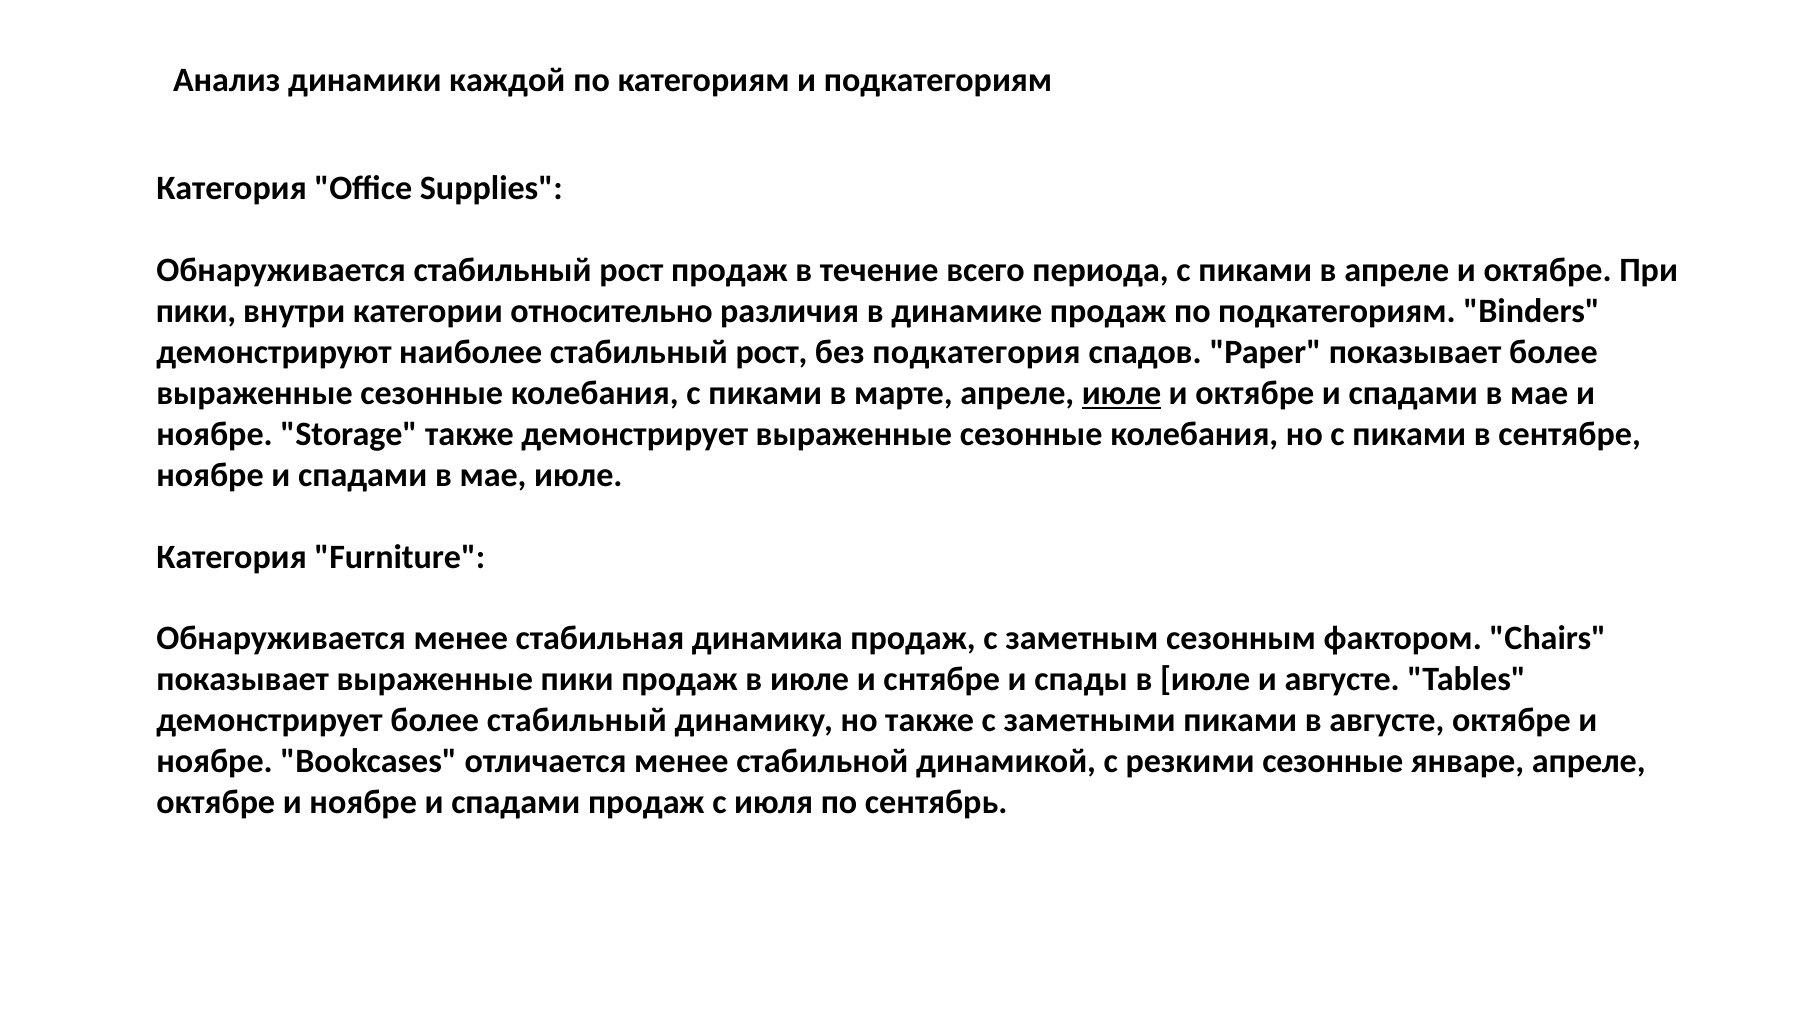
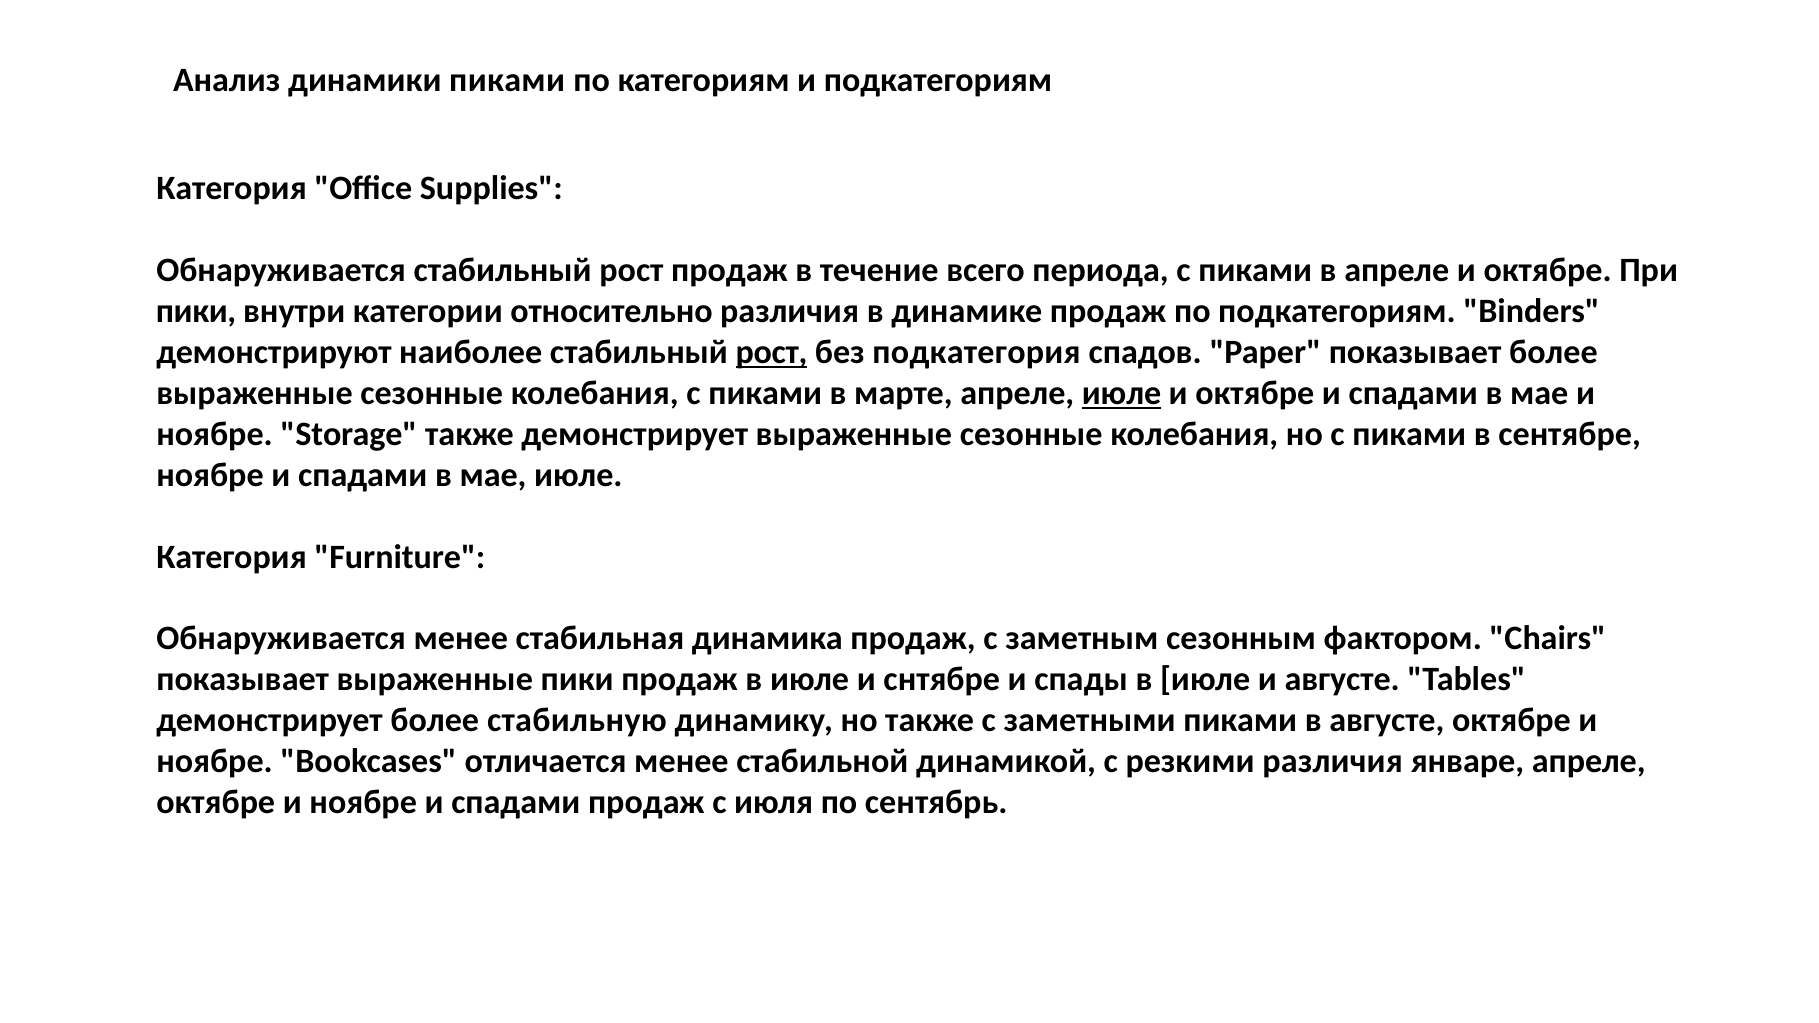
динамики каждой: каждой -> пиками
рост at (772, 352) underline: none -> present
более стабильный: стабильный -> стабильную
резкими сезонные: сезонные -> различия
